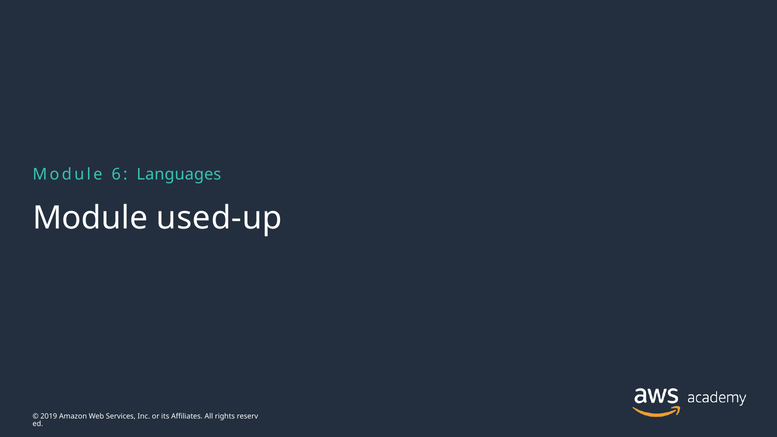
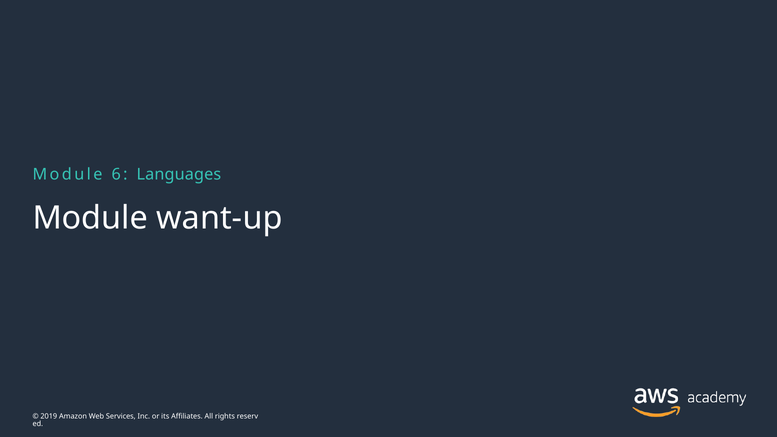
used-up: used-up -> want-up
